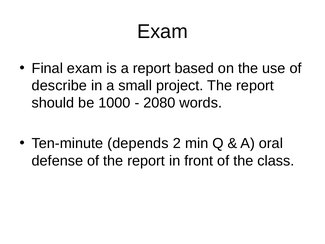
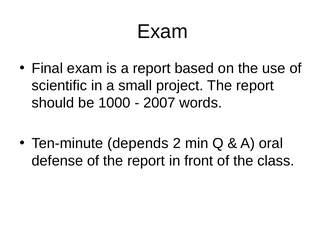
describe: describe -> scientific
2080: 2080 -> 2007
